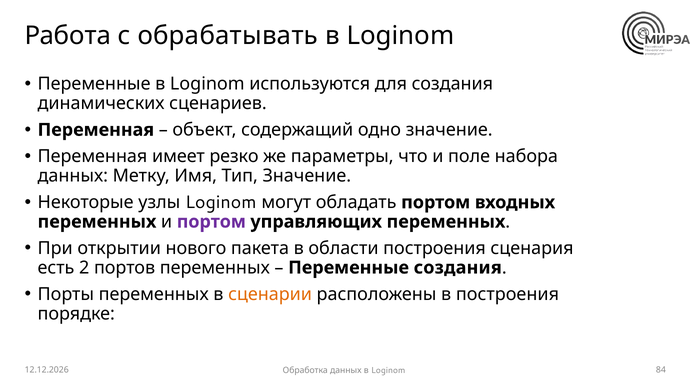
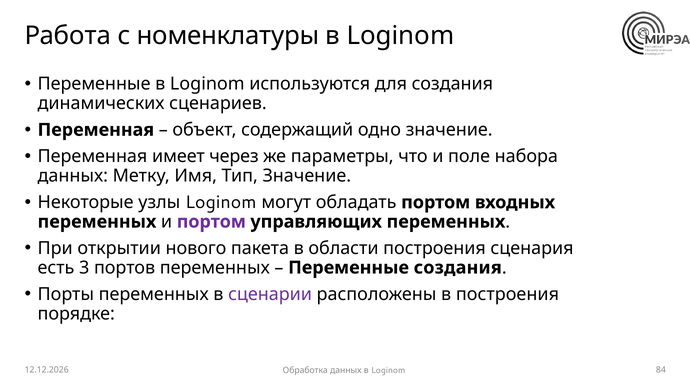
обрабатывать: обрабатывать -> номенклатуры
резко: резко -> через
2: 2 -> 3
сценарии colour: orange -> purple
